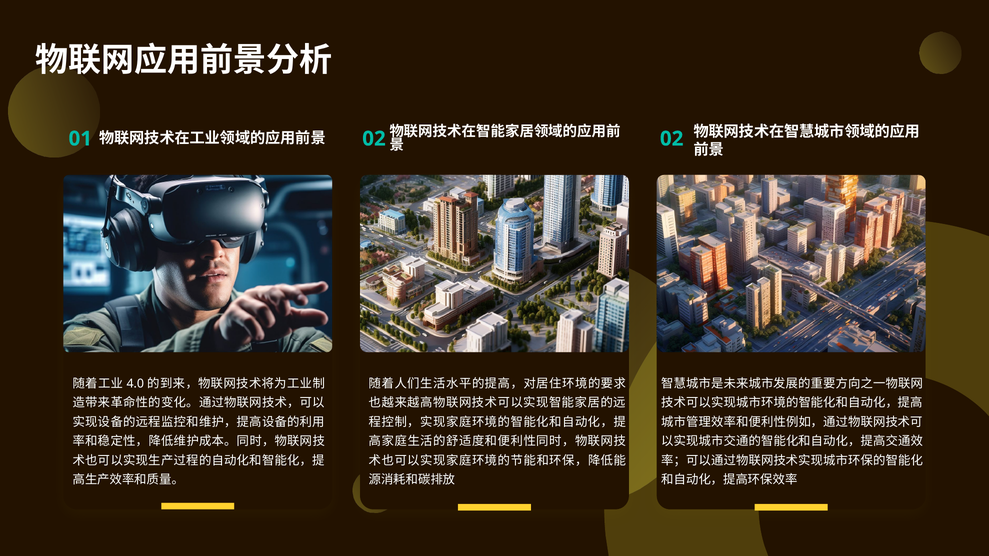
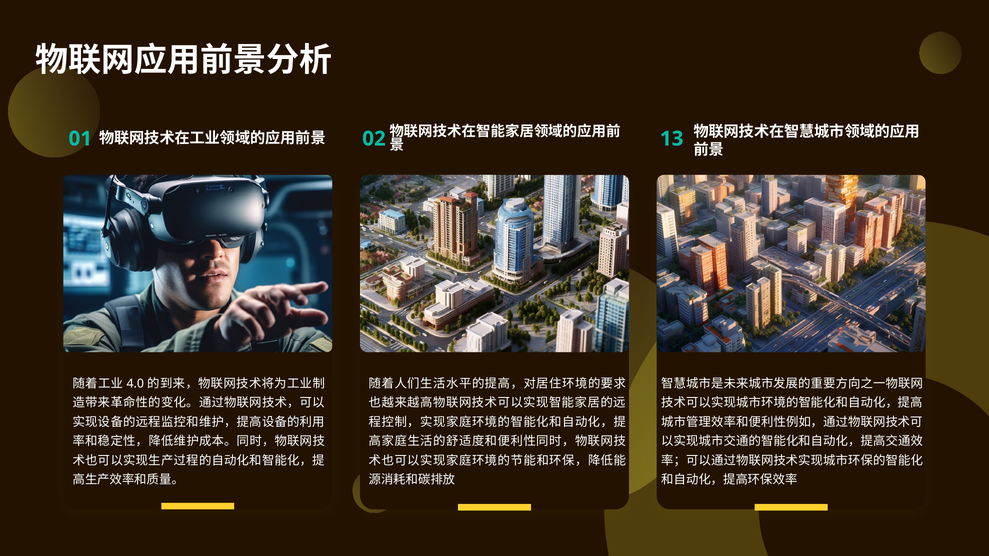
02 02: 02 -> 13
